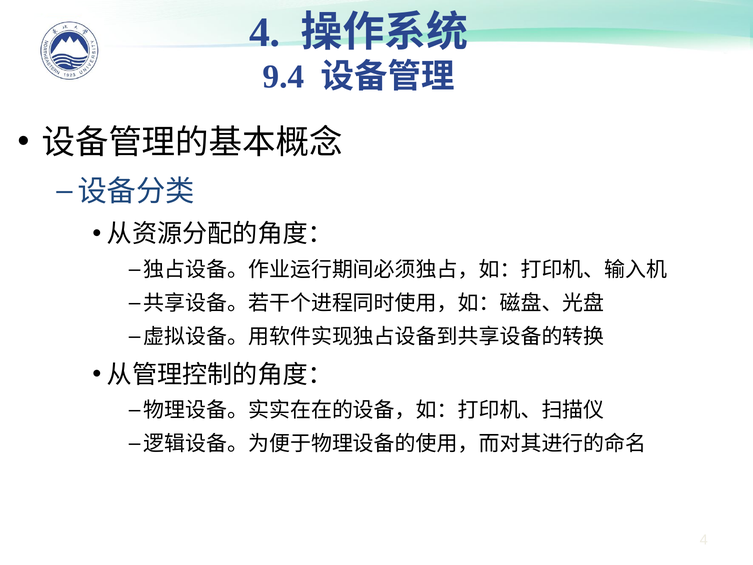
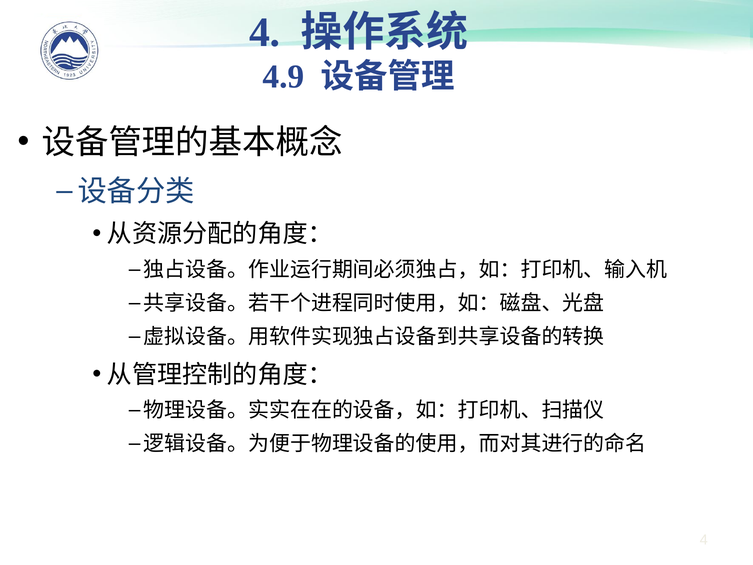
9.4: 9.4 -> 4.9
